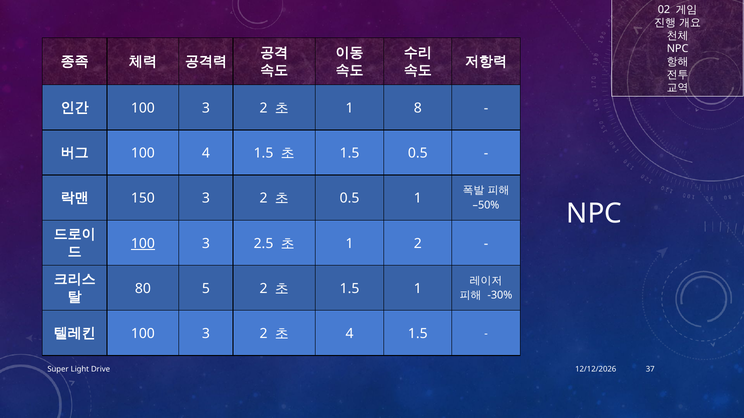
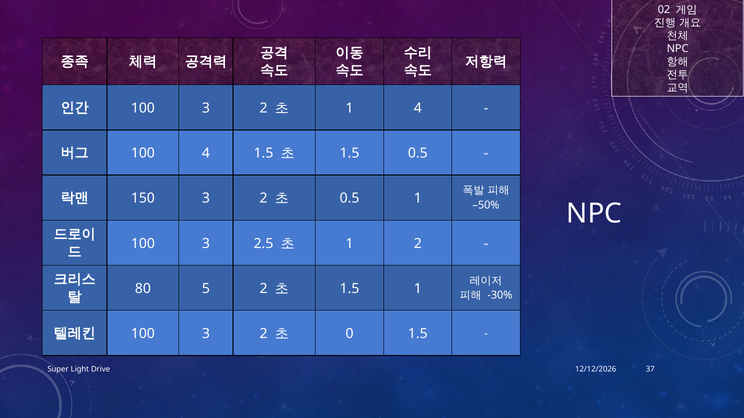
1 8: 8 -> 4
100 at (143, 244) underline: present -> none
4 at (350, 334): 4 -> 0
